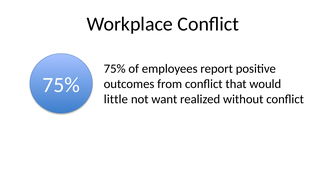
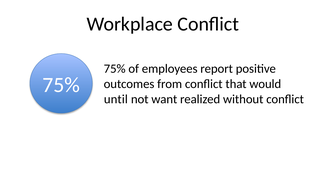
little: little -> until
